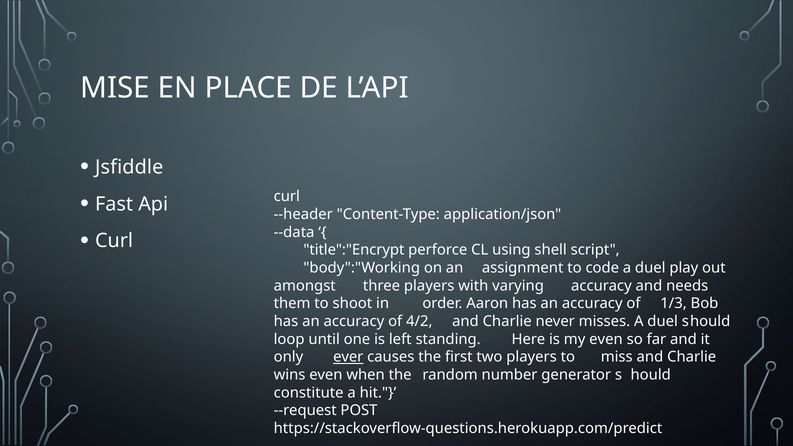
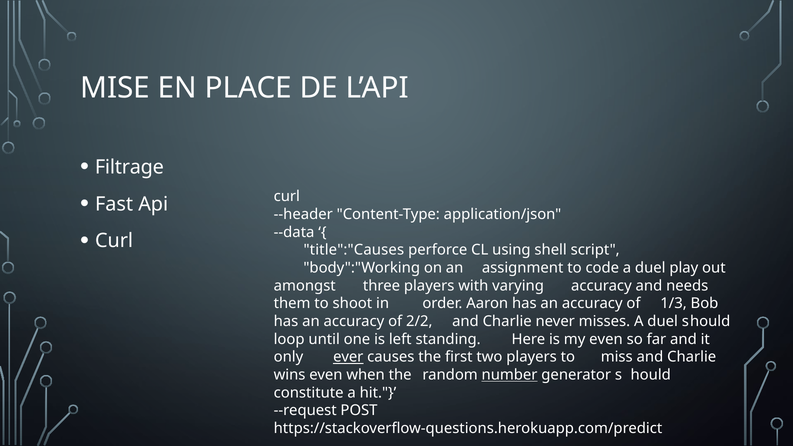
Jsfiddle: Jsfiddle -> Filtrage
title":"Encrypt: title":"Encrypt -> title":"Causes
4/2: 4/2 -> 2/2
number underline: none -> present
